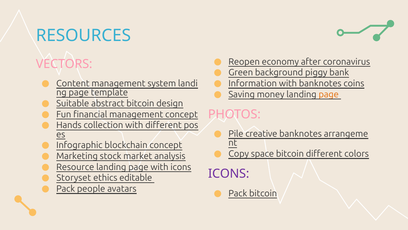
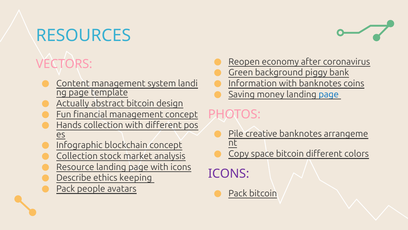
page at (329, 94) colour: orange -> blue
Suitable: Suitable -> Actually
Marketing at (77, 156): Marketing -> Collection
Storyset: Storyset -> Describe
editable: editable -> keeping
